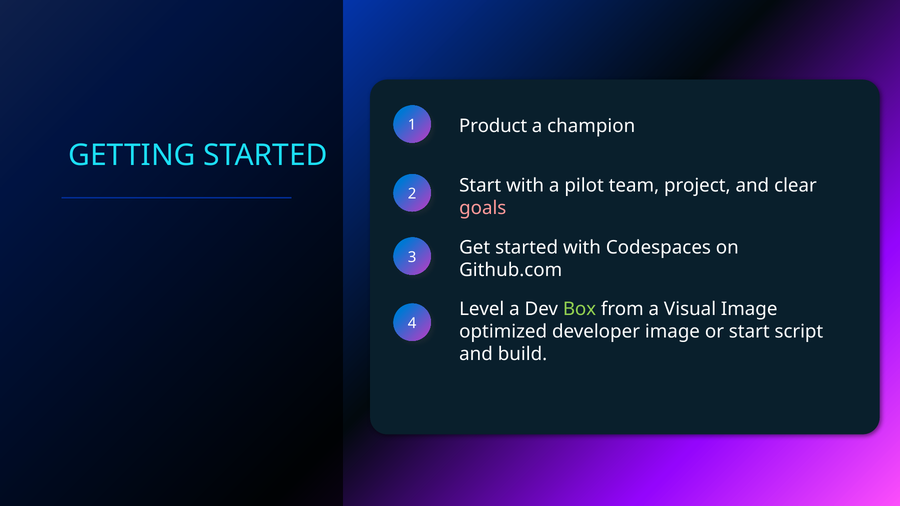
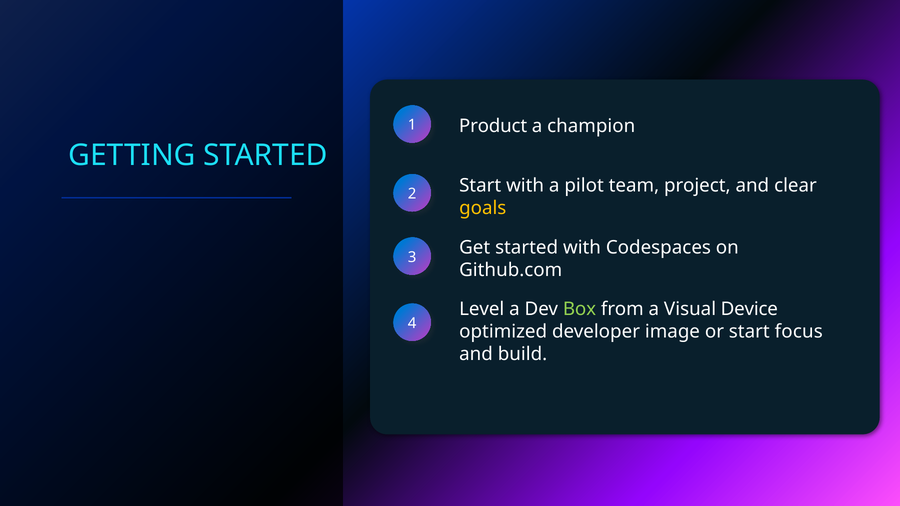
goals colour: pink -> yellow
Visual Image: Image -> Device
script: script -> focus
